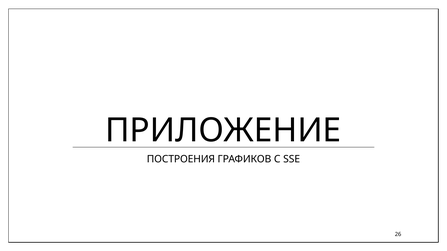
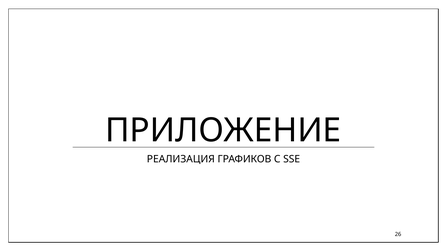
ПОСТРОЕНИЯ: ПОСТРОЕНИЯ -> РЕАЛИЗАЦИЯ
